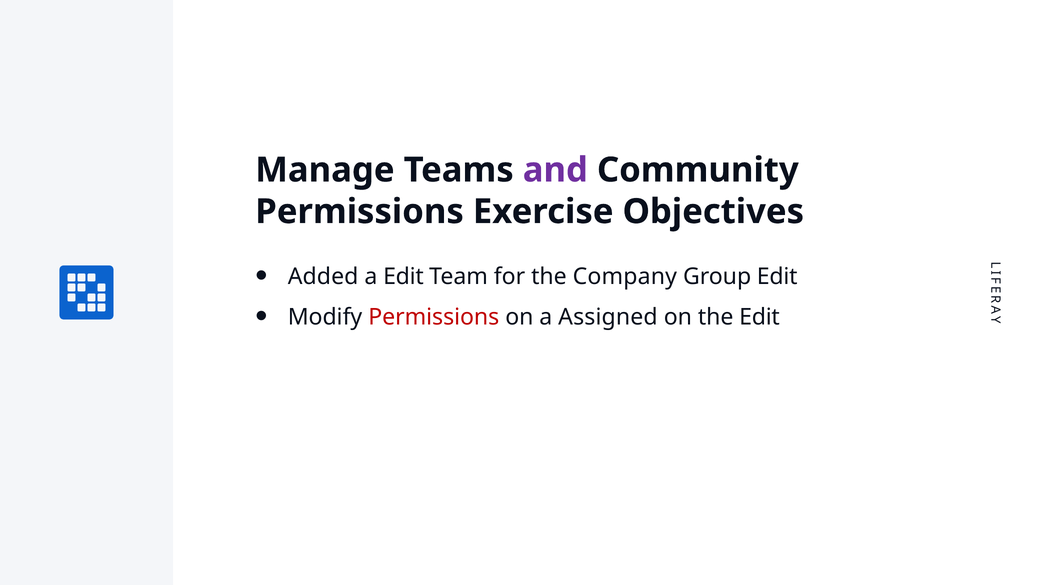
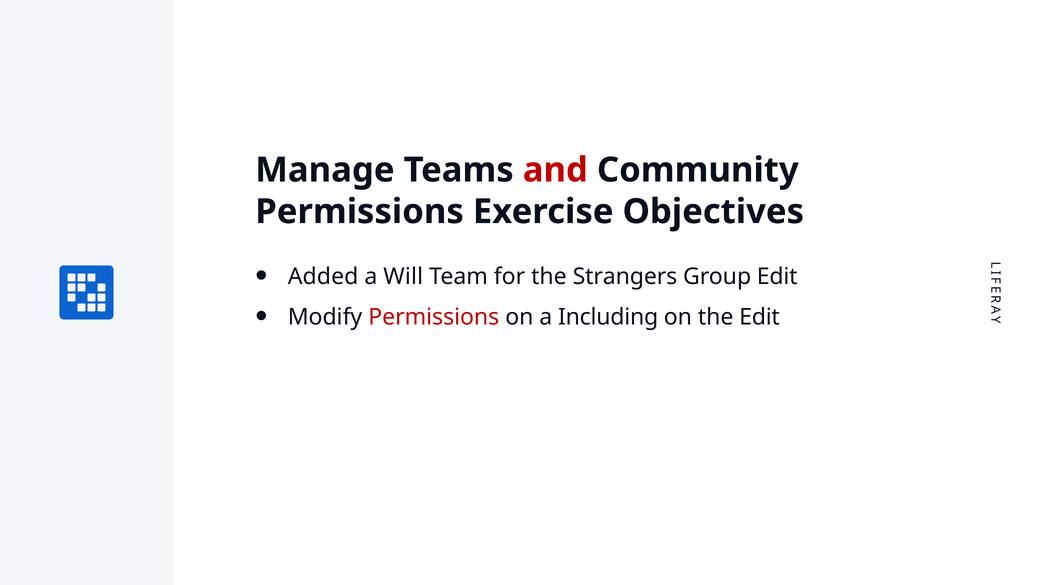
and colour: purple -> red
a Edit: Edit -> Will
Company: Company -> Strangers
Assigned: Assigned -> Including
